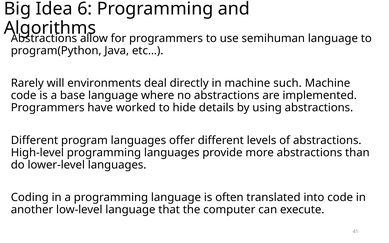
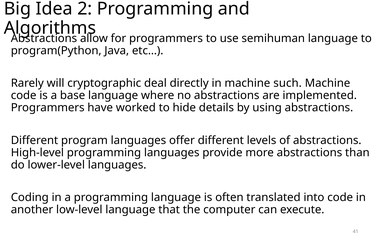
6: 6 -> 2
environments: environments -> cryptographic
